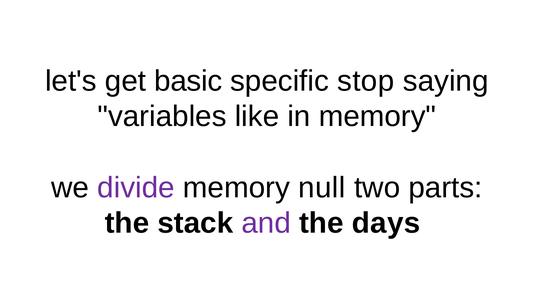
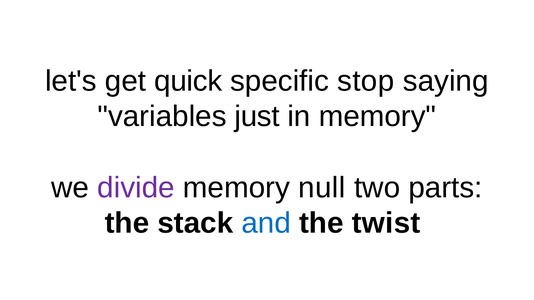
basic: basic -> quick
like: like -> just
and colour: purple -> blue
days: days -> twist
